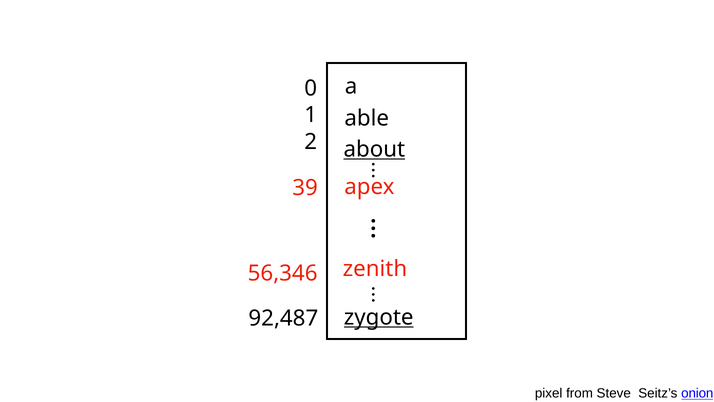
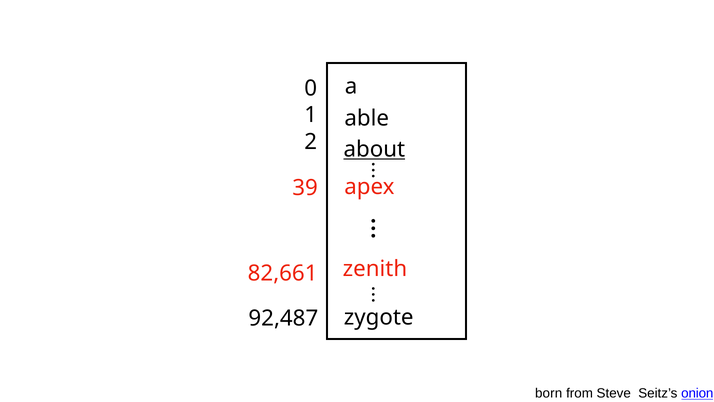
56,346: 56,346 -> 82,661
zygote underline: present -> none
pixel: pixel -> born
